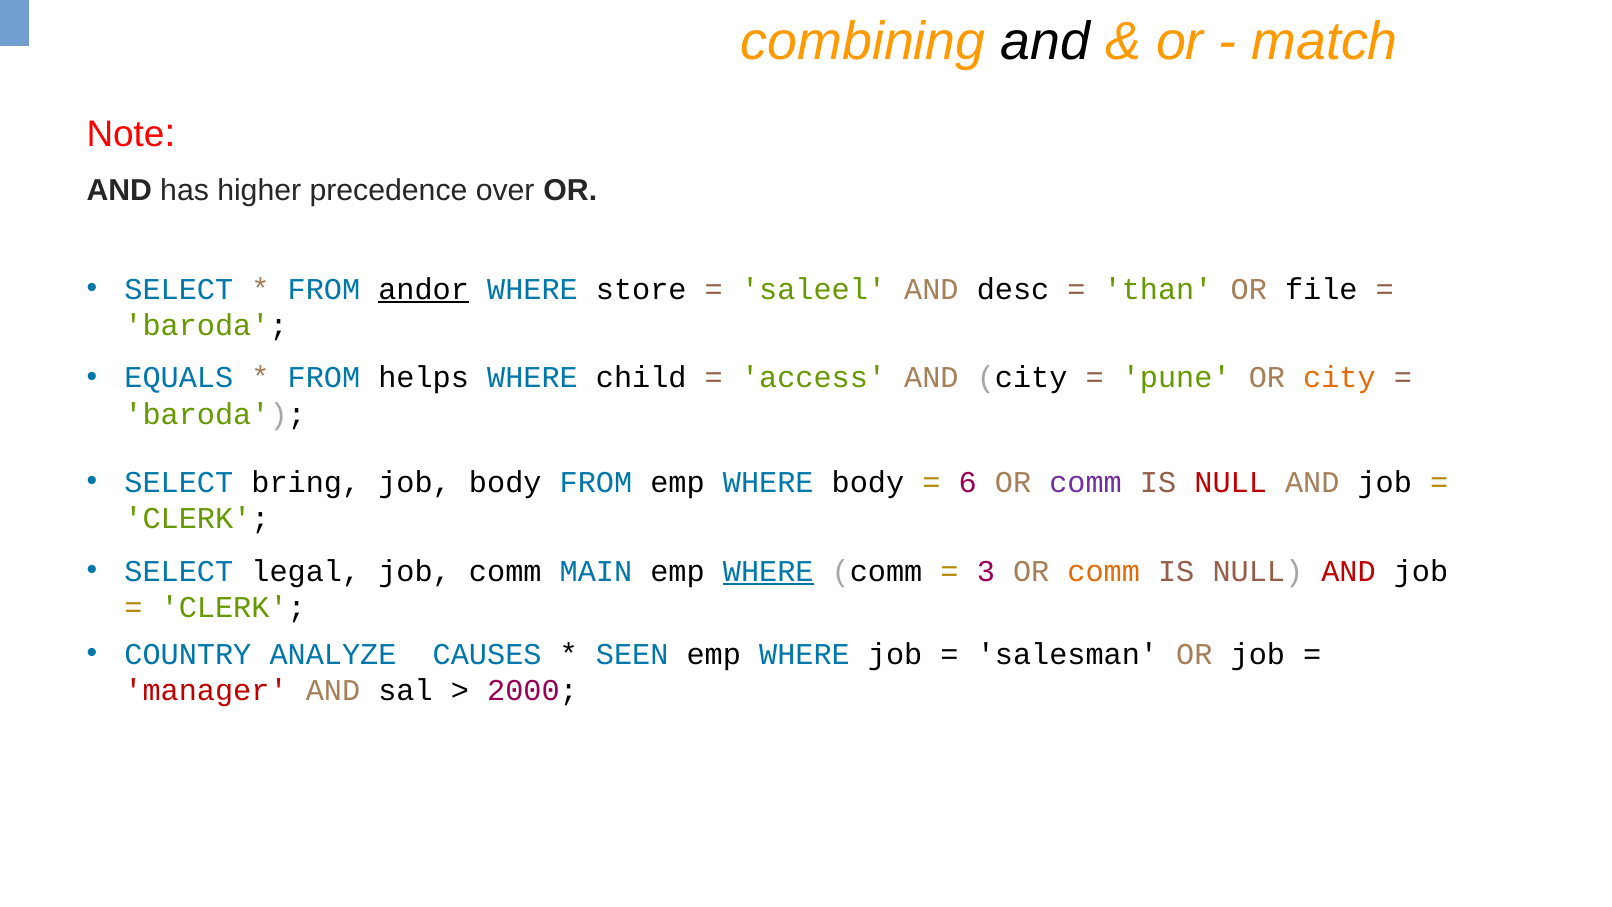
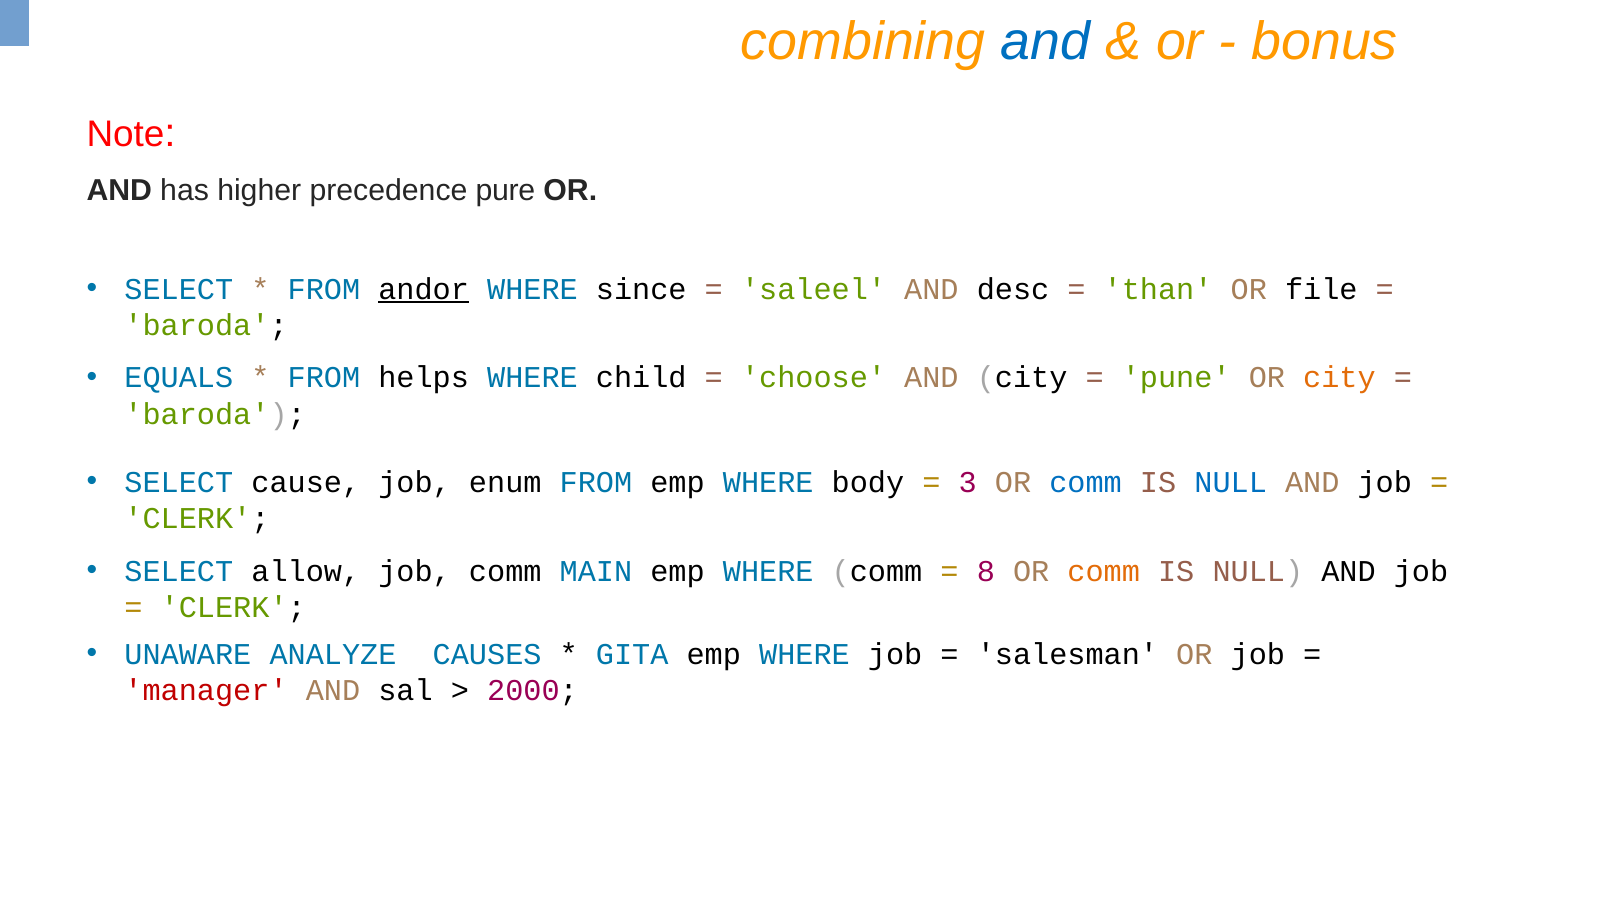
and at (1045, 42) colour: black -> blue
match: match -> bonus
over: over -> pure
store: store -> since
access: access -> choose
bring: bring -> cause
job body: body -> enum
6: 6 -> 3
comm at (1086, 482) colour: purple -> blue
NULL at (1231, 482) colour: red -> blue
legal: legal -> allow
WHERE at (768, 571) underline: present -> none
3: 3 -> 8
AND at (1349, 571) colour: red -> black
COUNTRY: COUNTRY -> UNAWARE
SEEN: SEEN -> GITA
